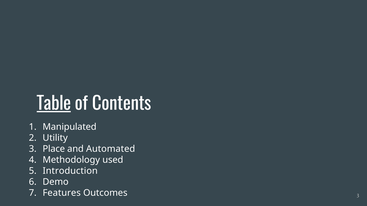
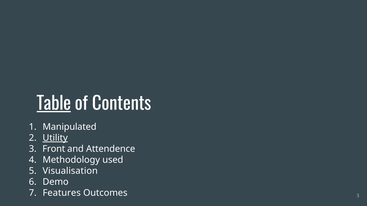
Utility underline: none -> present
Place: Place -> Front
Automated: Automated -> Attendence
Introduction: Introduction -> Visualisation
